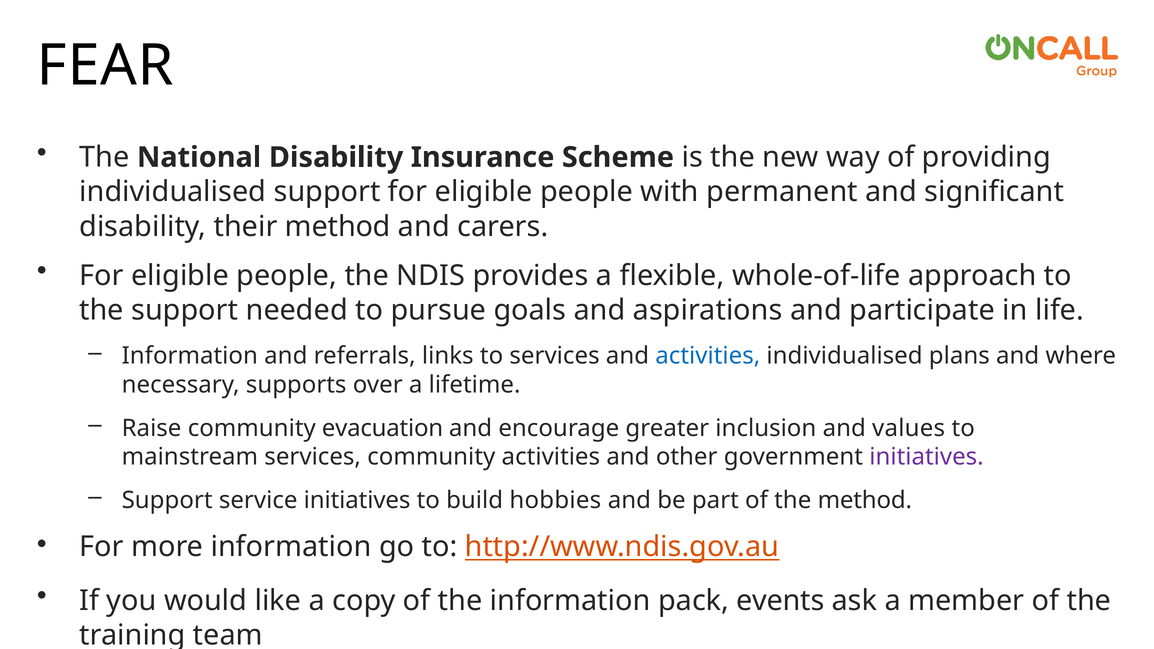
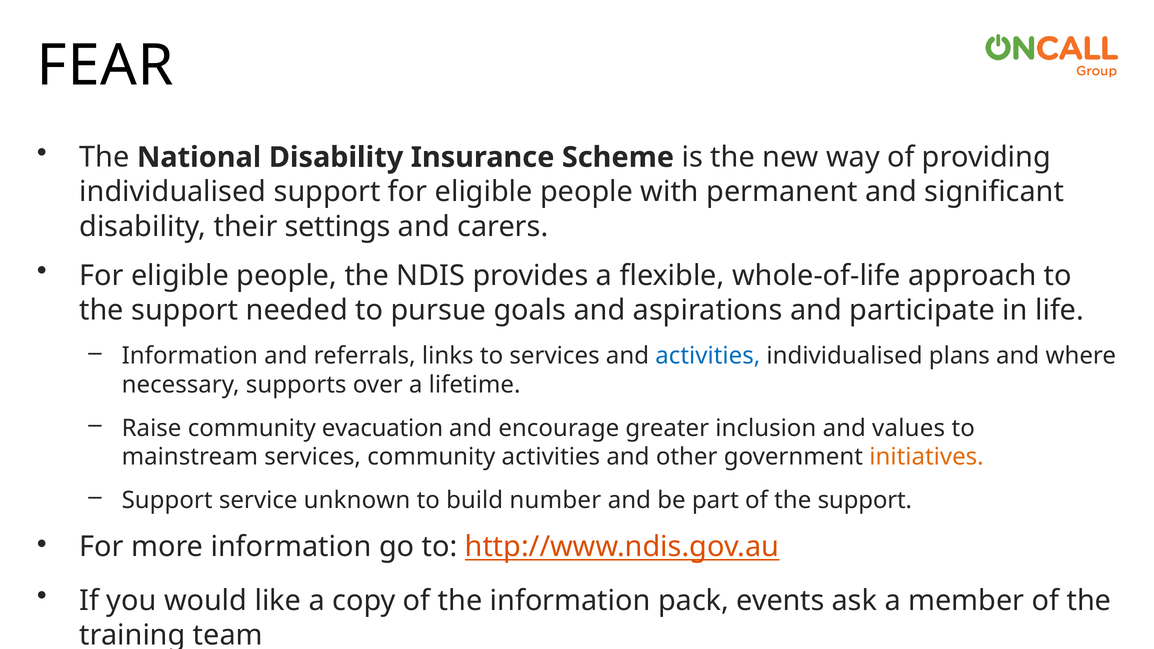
their method: method -> settings
initiatives at (927, 457) colour: purple -> orange
service initiatives: initiatives -> unknown
hobbies: hobbies -> number
of the method: method -> support
